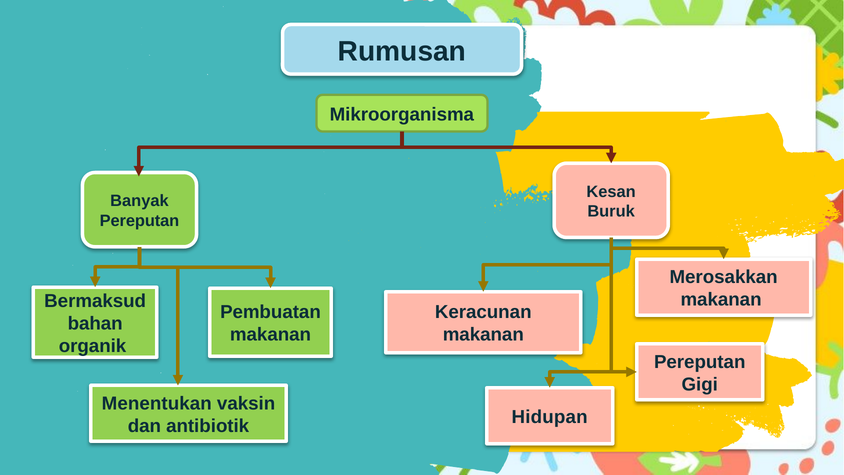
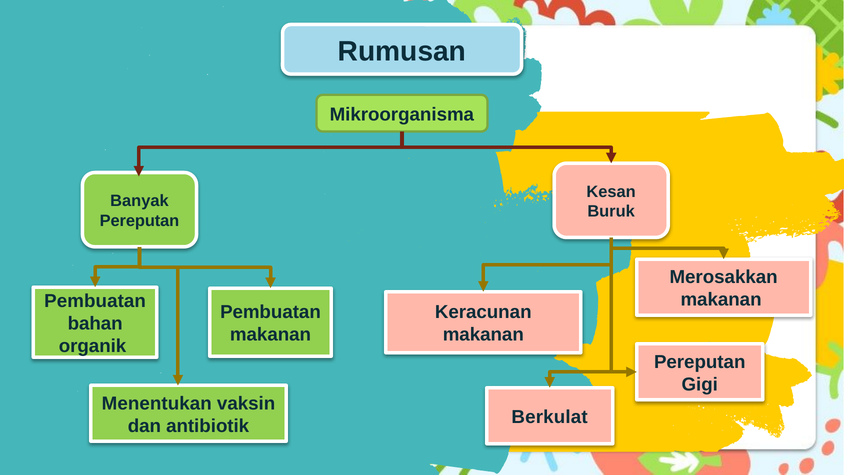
Bermaksud at (95, 301): Bermaksud -> Pembuatan
Hidupan: Hidupan -> Berkulat
